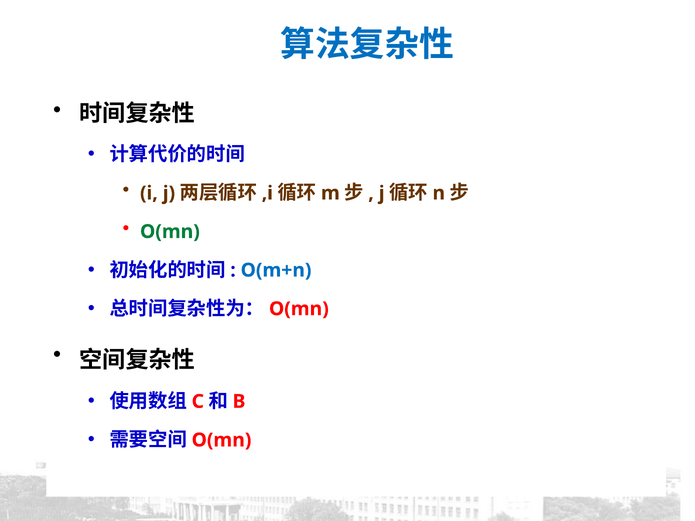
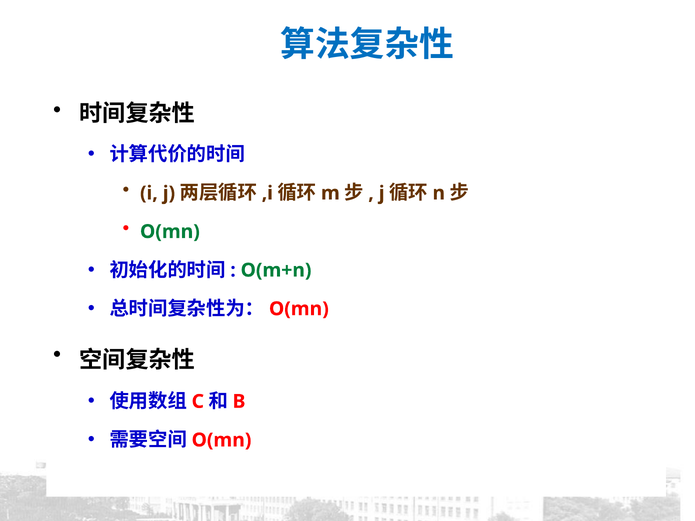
O(m+n colour: blue -> green
